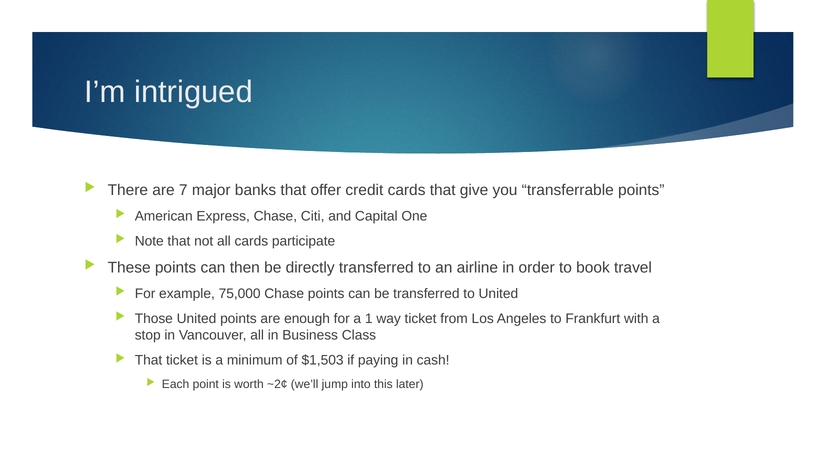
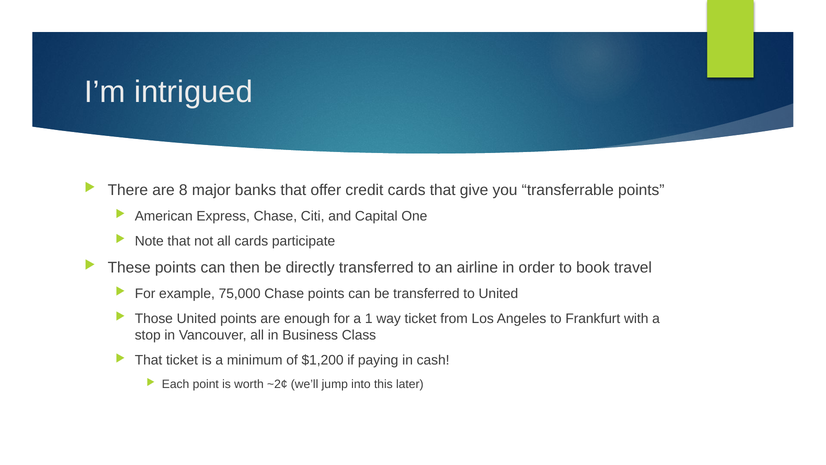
7: 7 -> 8
$1,503: $1,503 -> $1,200
